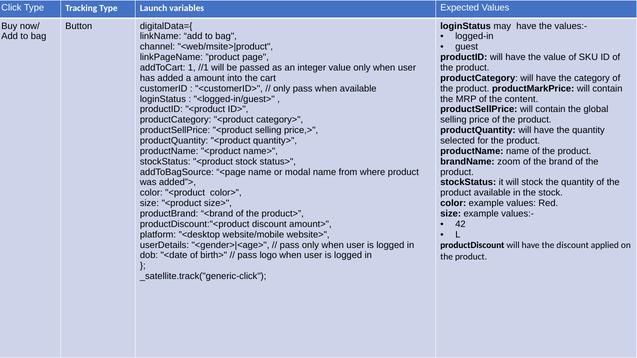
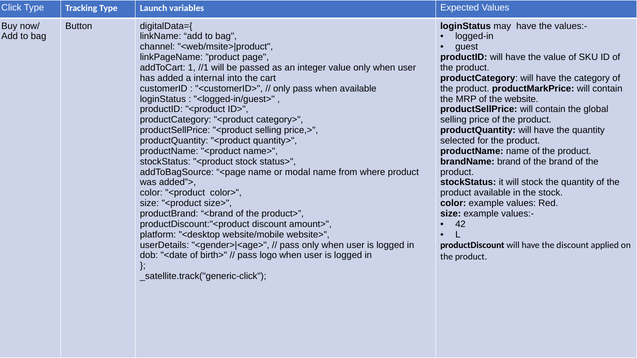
amount: amount -> internal
content: content -> website
brandName zoom: zoom -> brand
